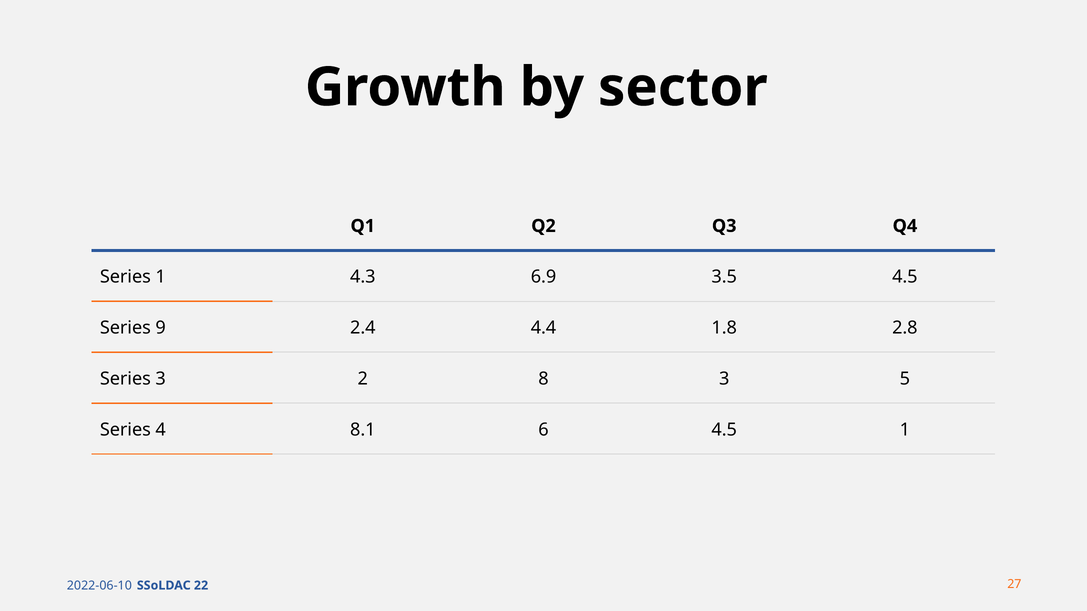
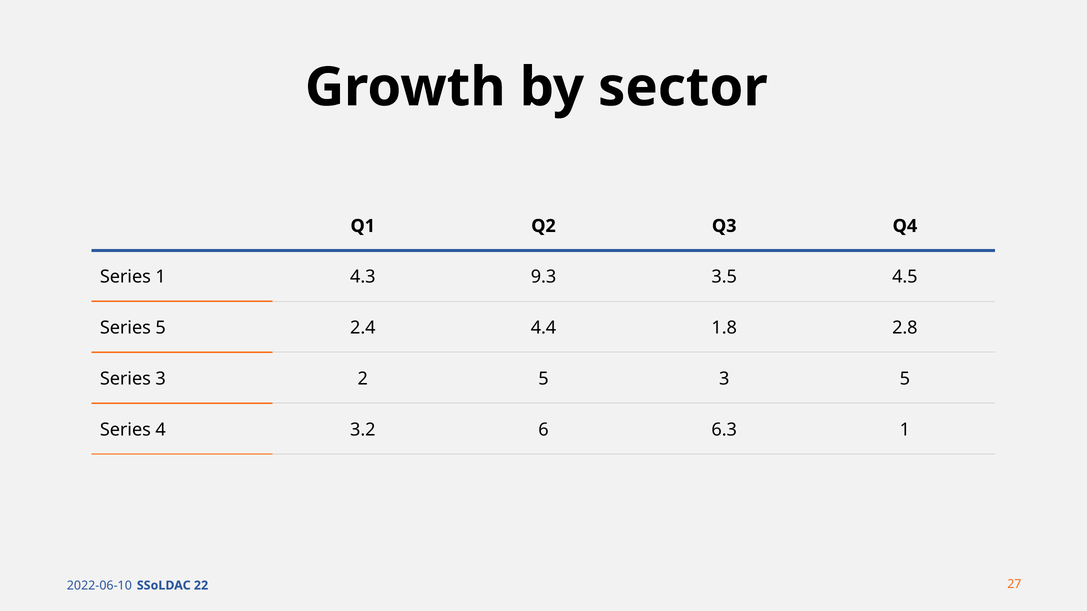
6.9: 6.9 -> 9.3
Series 9: 9 -> 5
2 8: 8 -> 5
8.1: 8.1 -> 3.2
6 4.5: 4.5 -> 6.3
